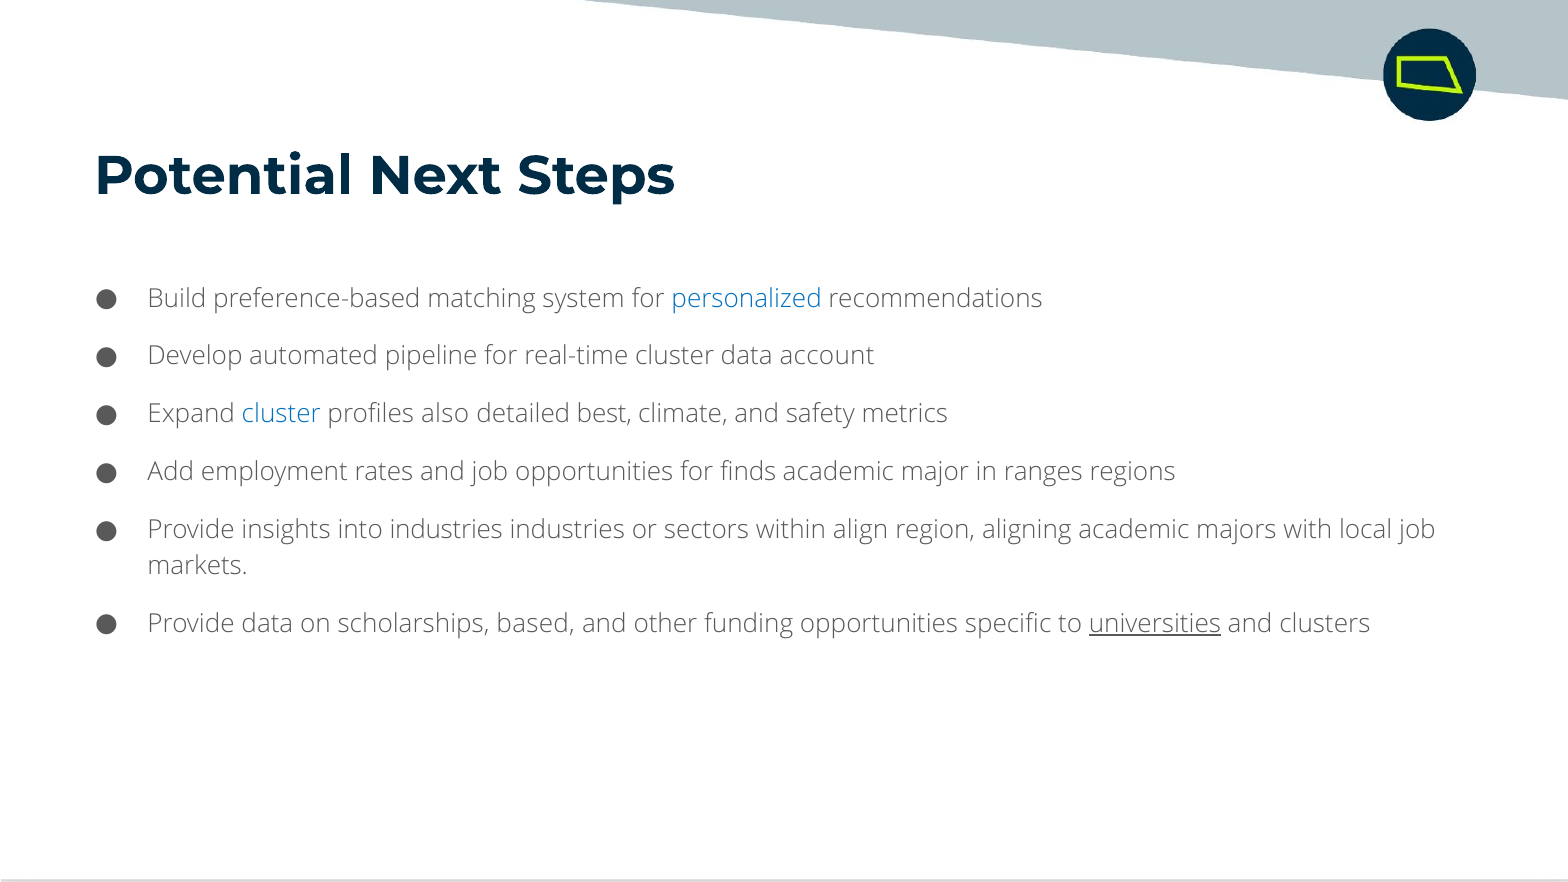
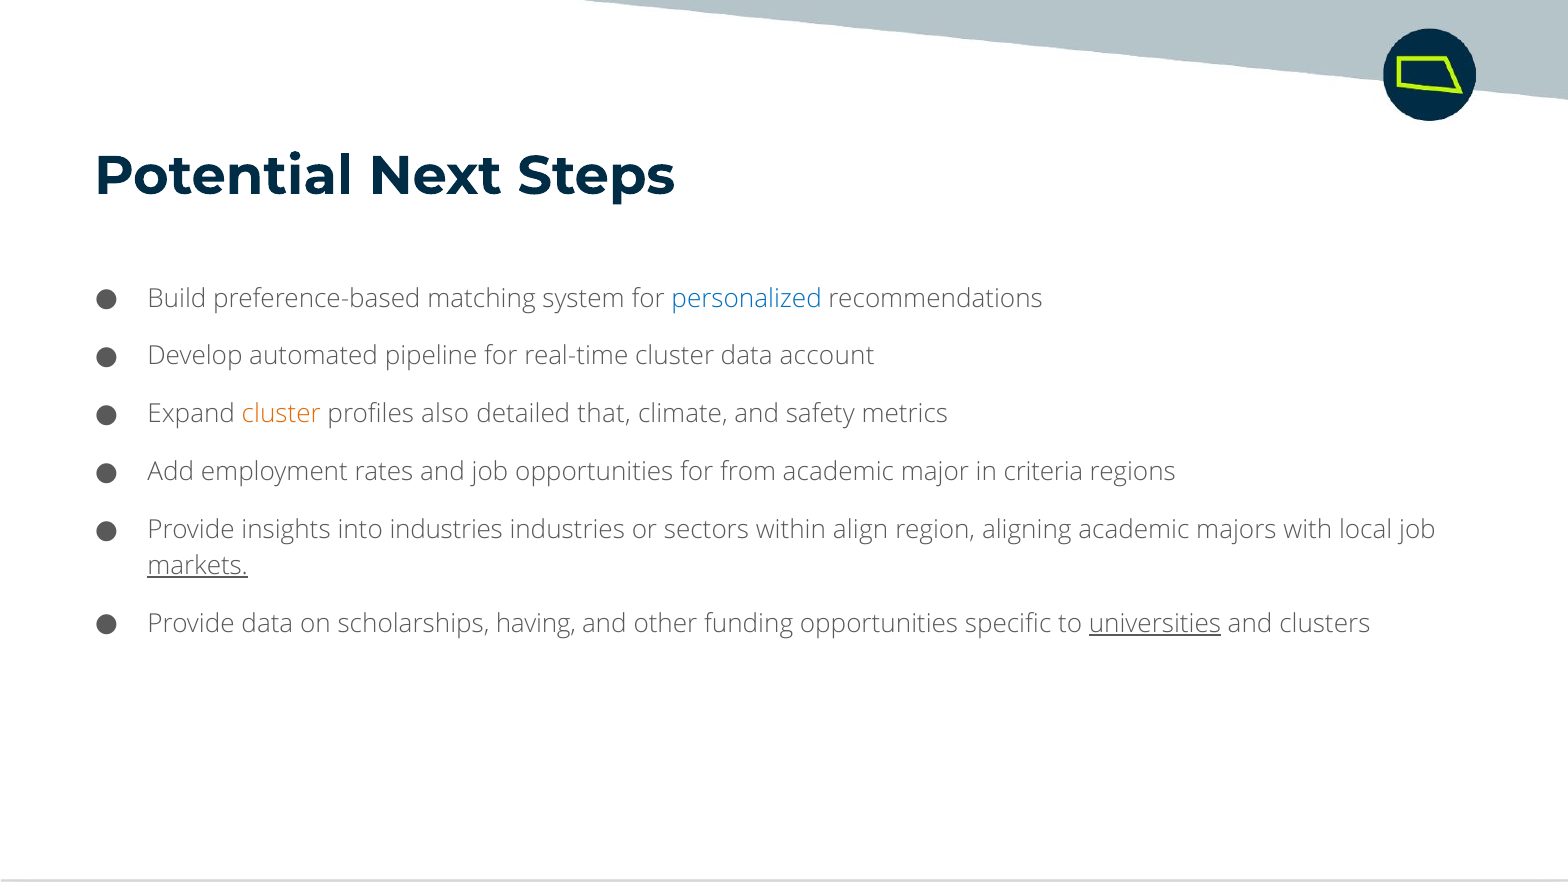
cluster at (281, 414) colour: blue -> orange
best: best -> that
finds: finds -> from
ranges: ranges -> criteria
markets underline: none -> present
based: based -> having
